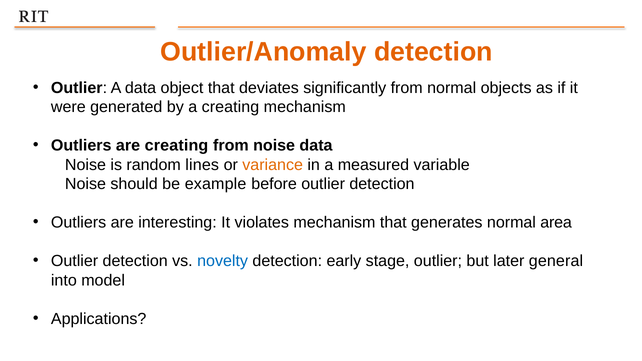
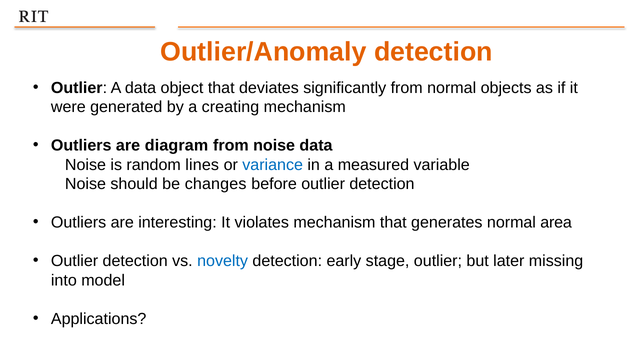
are creating: creating -> diagram
variance colour: orange -> blue
example: example -> changes
general: general -> missing
